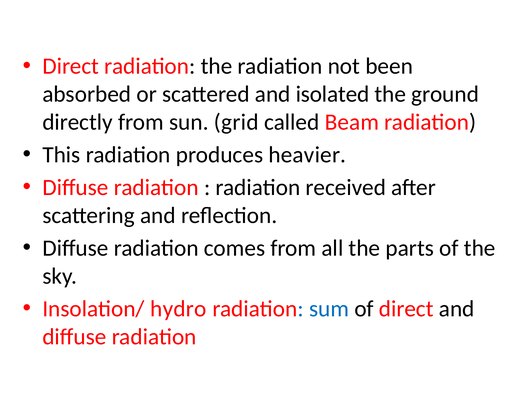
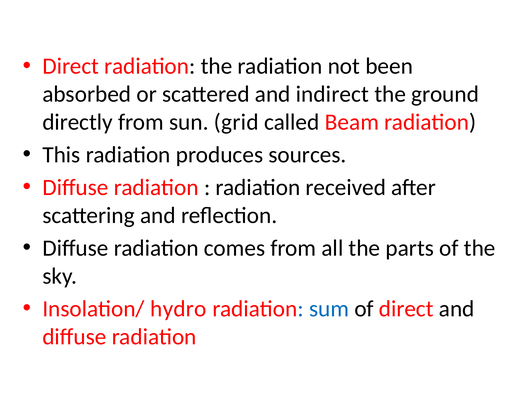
isolated: isolated -> indirect
heavier: heavier -> sources
